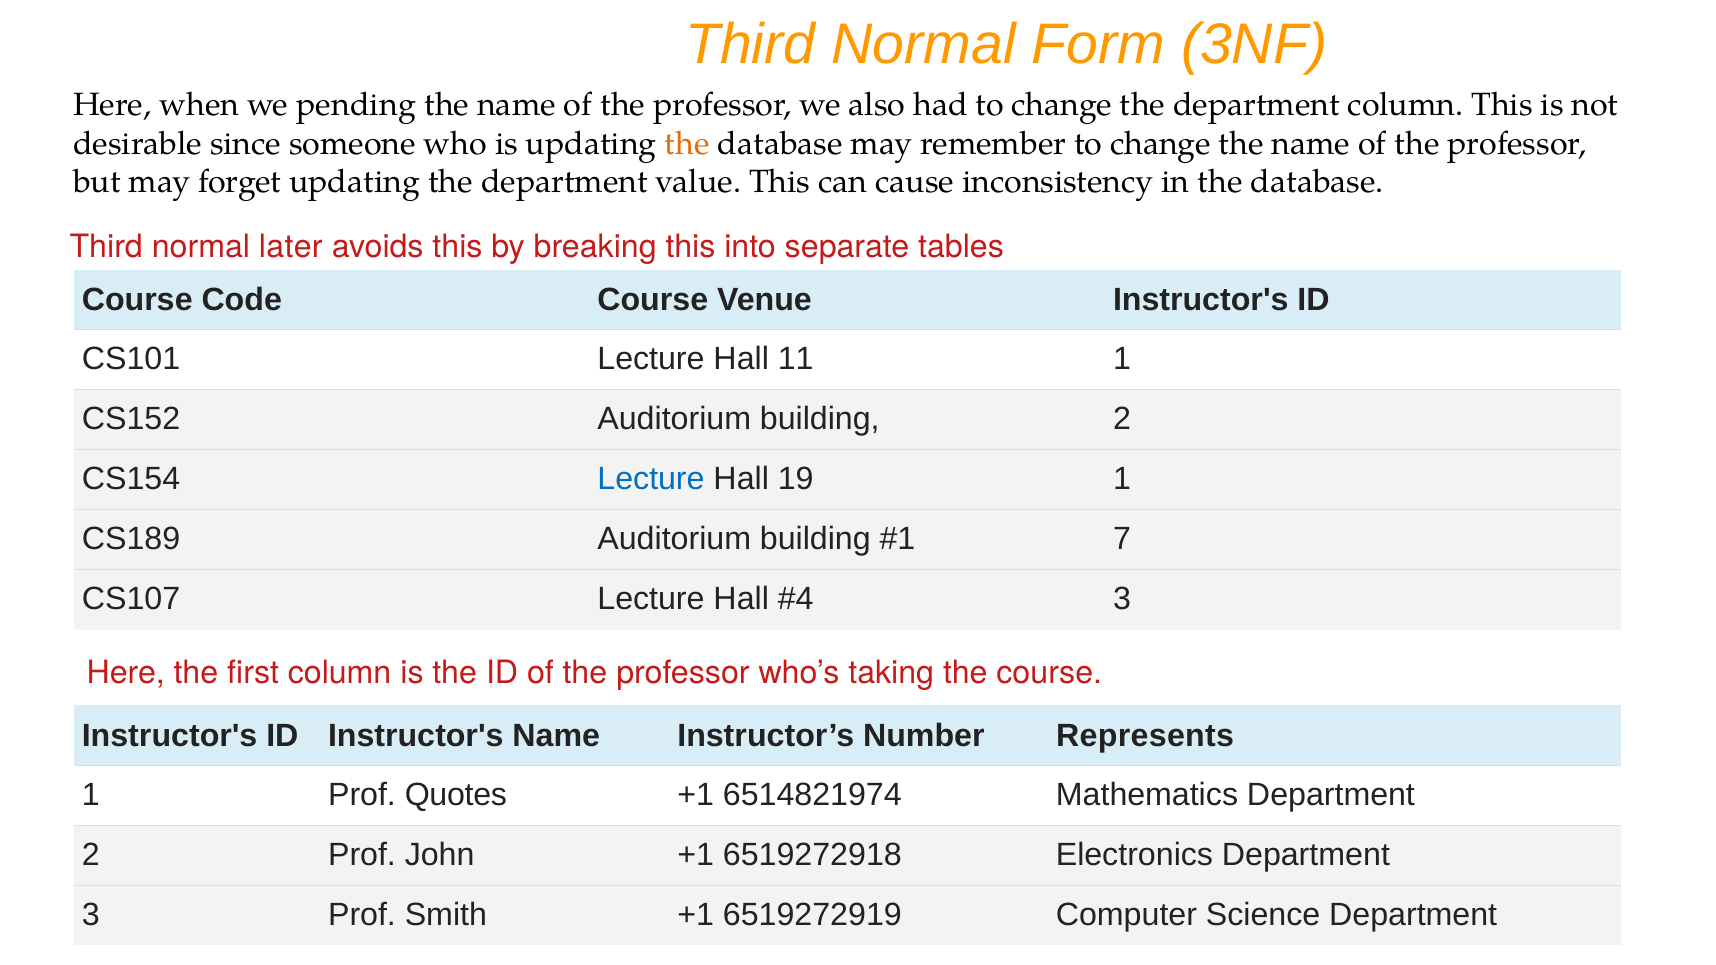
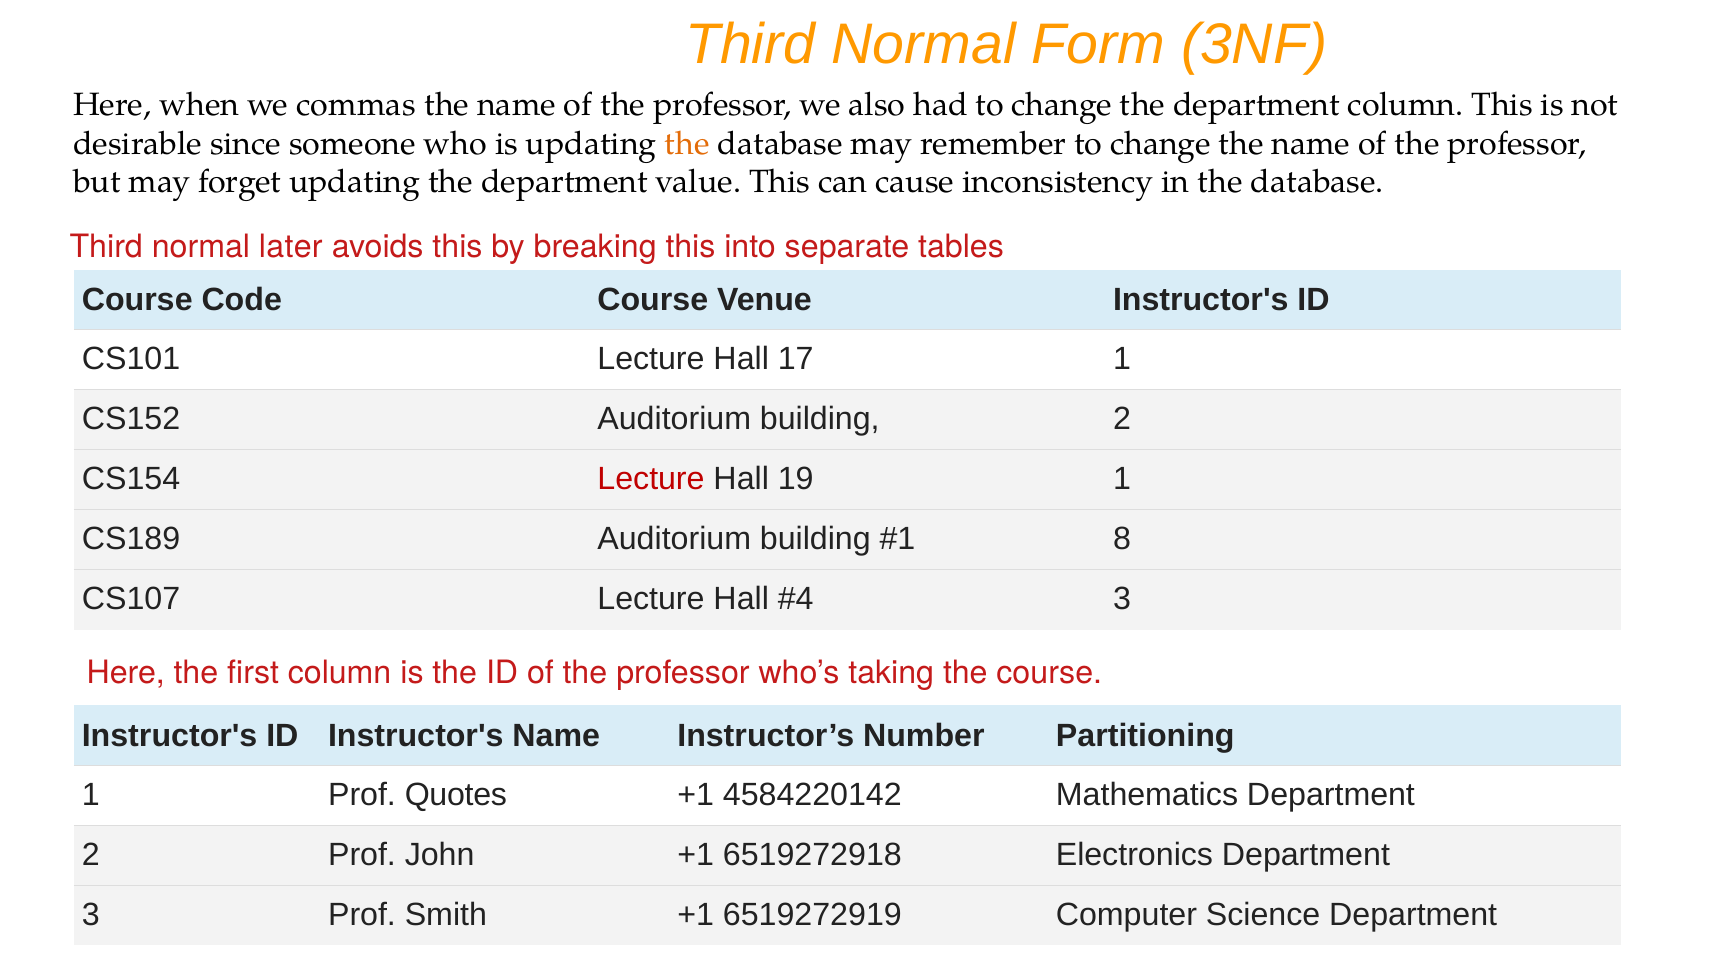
pending: pending -> commas
11: 11 -> 17
Lecture at (651, 479) colour: blue -> red
7: 7 -> 8
Represents: Represents -> Partitioning
6514821974: 6514821974 -> 4584220142
